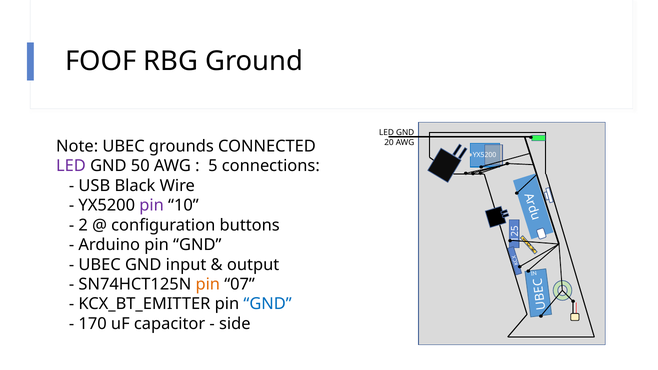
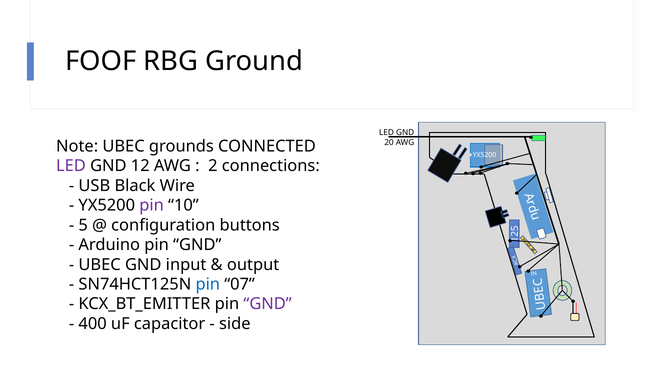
50: 50 -> 12
5 at (213, 166): 5 -> 2
2 at (83, 225): 2 -> 5
pin at (208, 284) colour: orange -> blue
GND at (268, 304) colour: blue -> purple
170: 170 -> 400
